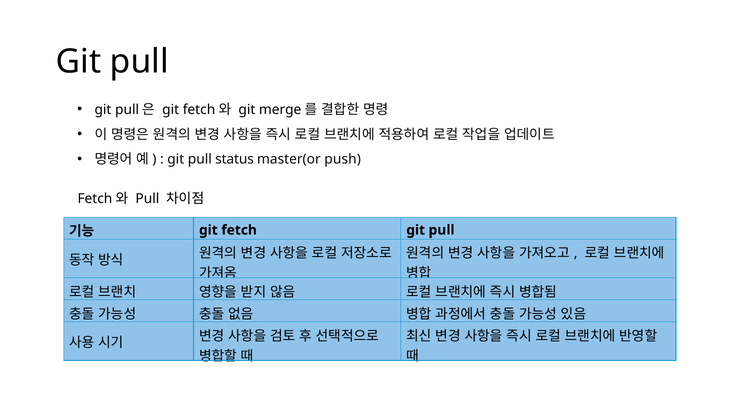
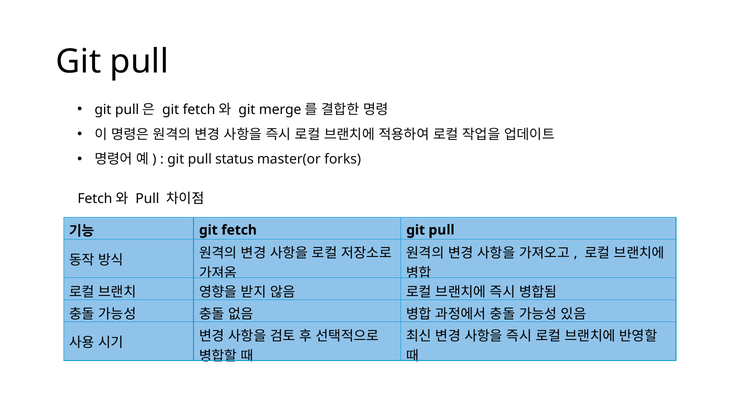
push: push -> forks
